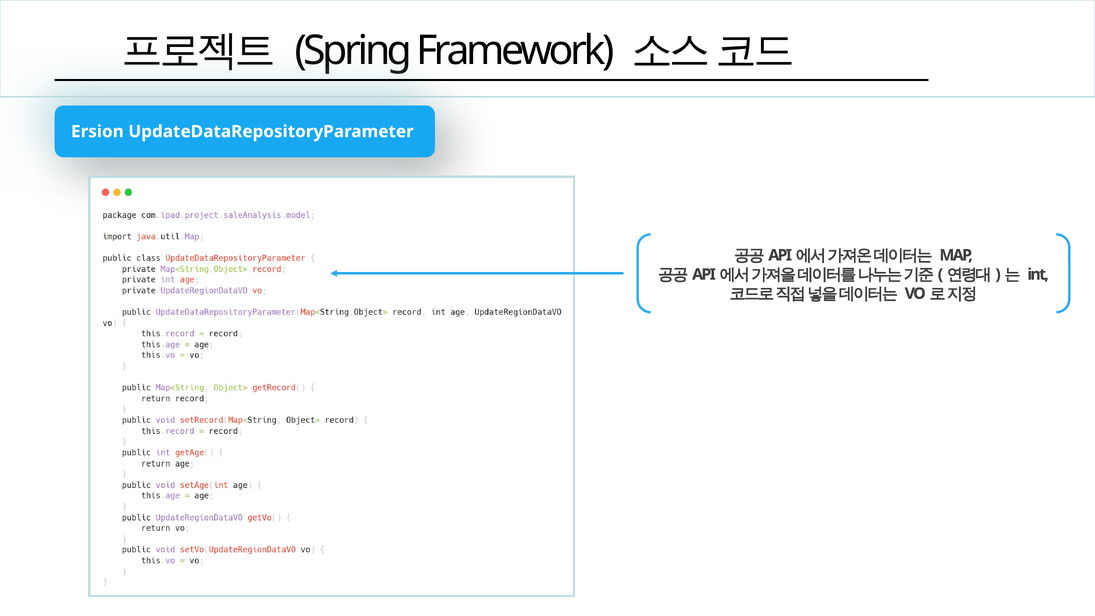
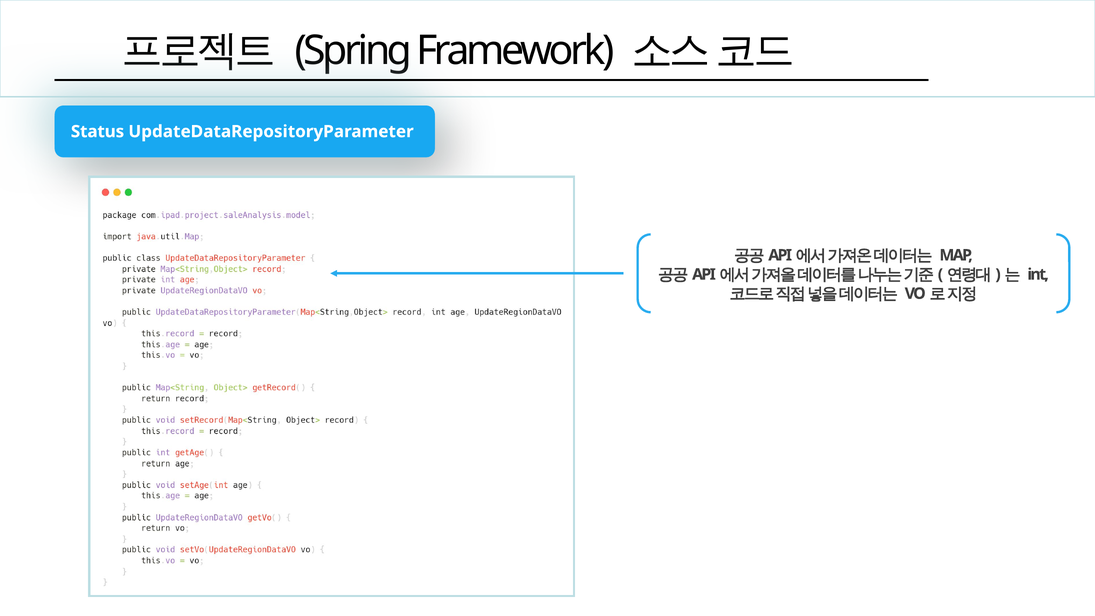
Ersion: Ersion -> Status
